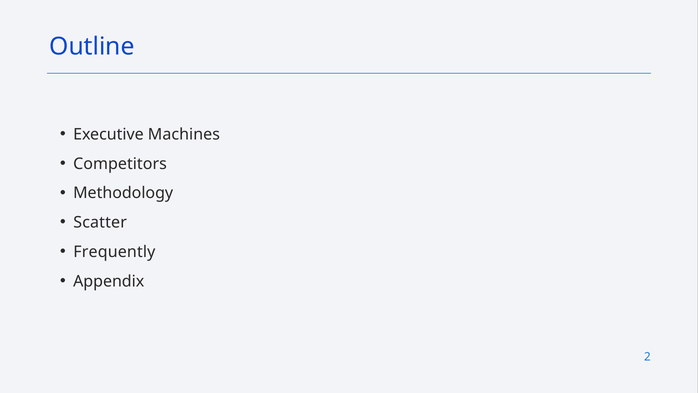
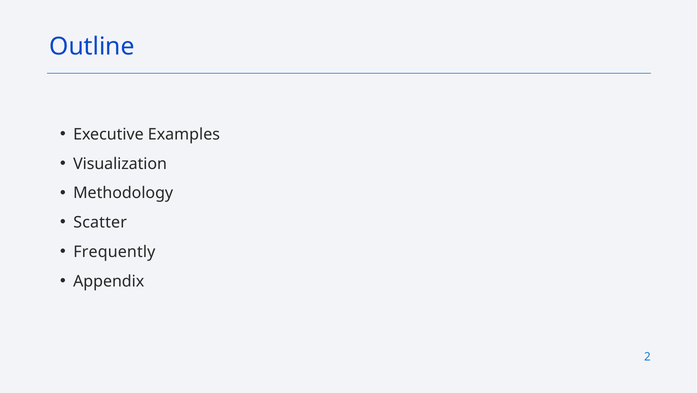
Machines: Machines -> Examples
Competitors: Competitors -> Visualization
